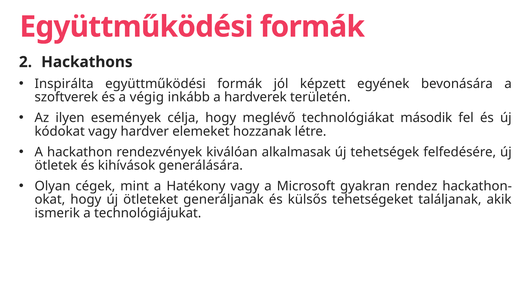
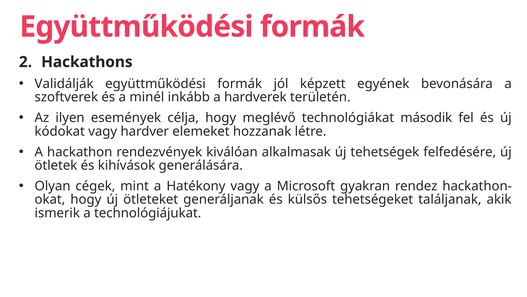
Inspirálta: Inspirálta -> Validálják
végig: végig -> minél
